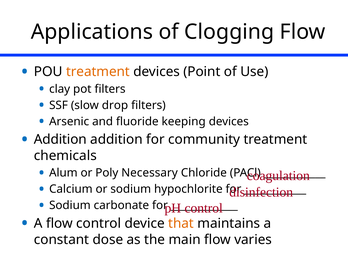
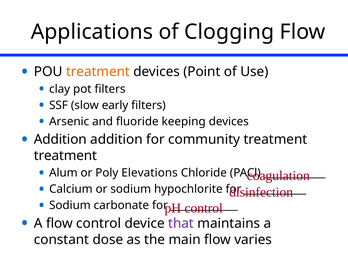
drop: drop -> early
chemicals at (65, 156): chemicals -> treatment
Necessary: Necessary -> Elevations
that colour: orange -> purple
